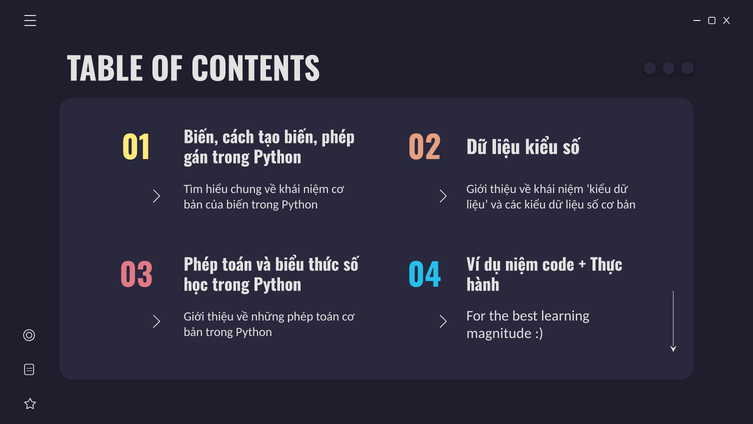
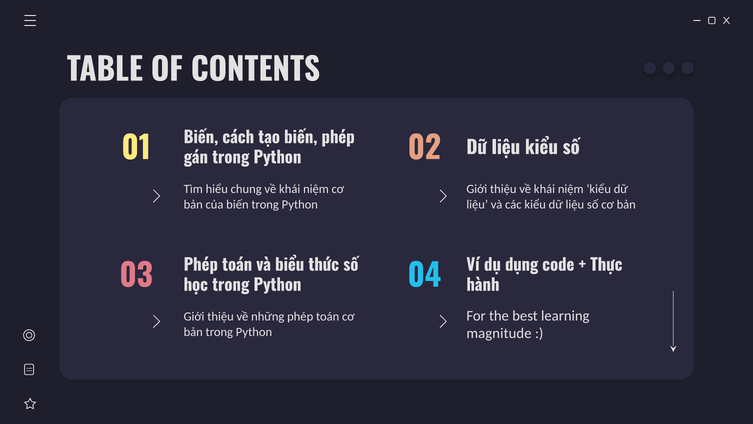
dụ niệm: niệm -> dụng
